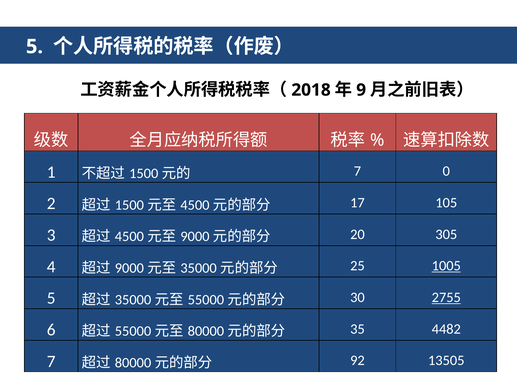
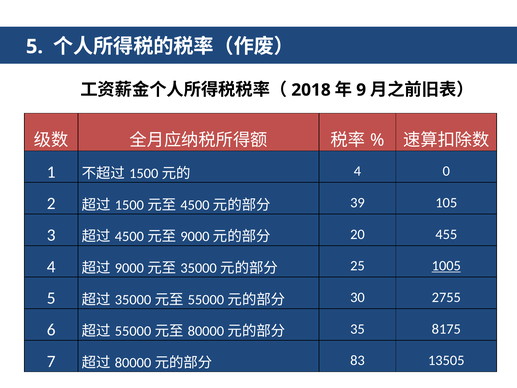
7 at (357, 171): 7 -> 4
17: 17 -> 39
305: 305 -> 455
2755 underline: present -> none
4482: 4482 -> 8175
92: 92 -> 83
